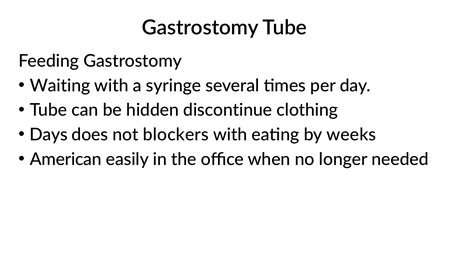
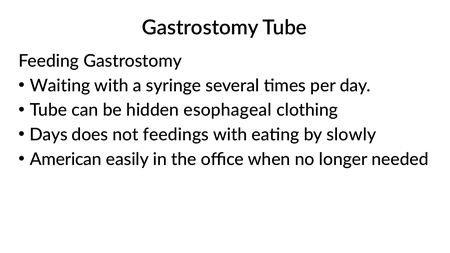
discontinue: discontinue -> esophageal
blockers: blockers -> feedings
weeks: weeks -> slowly
